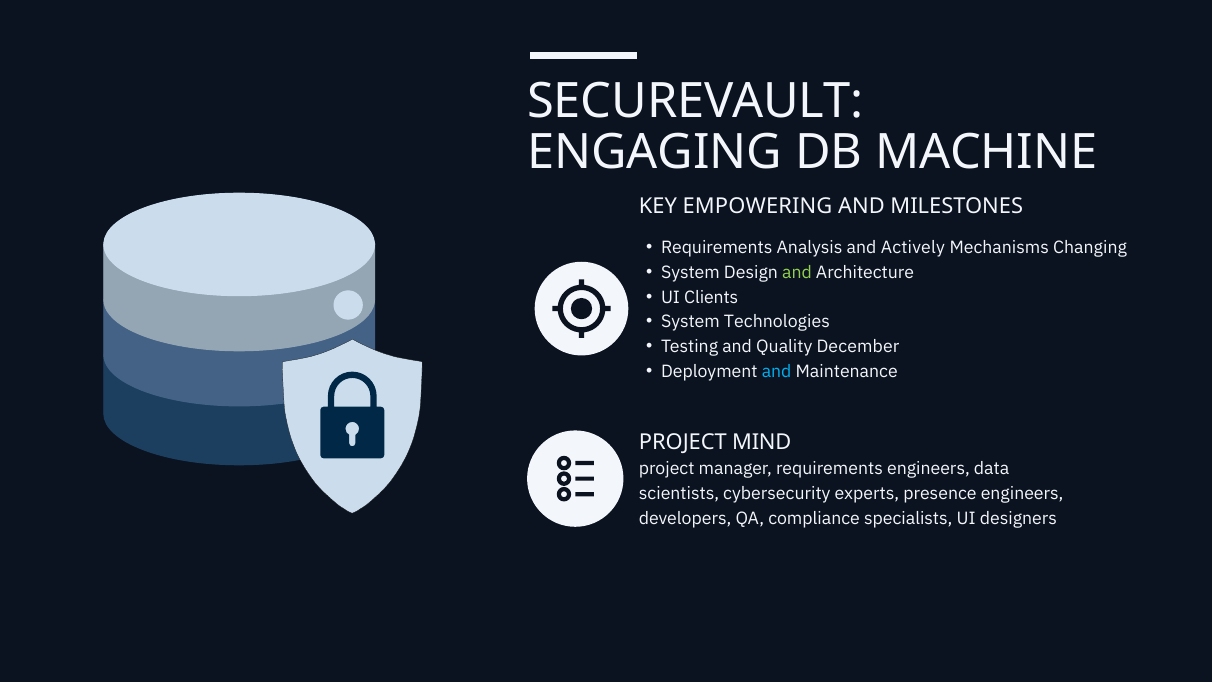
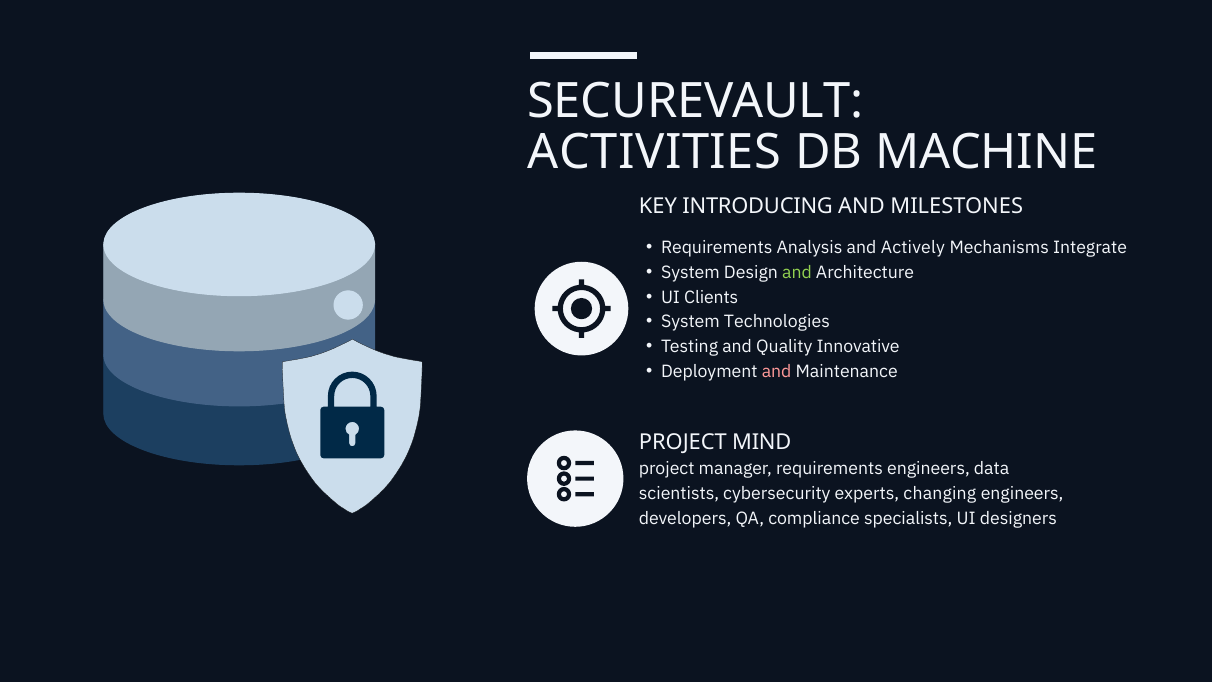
ENGAGING: ENGAGING -> ACTIVITIES
EMPOWERING: EMPOWERING -> INTRODUCING
Changing: Changing -> Integrate
December: December -> Innovative
and at (777, 371) colour: light blue -> pink
presence: presence -> changing
